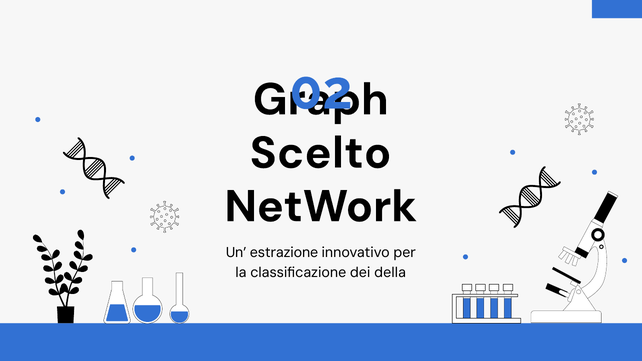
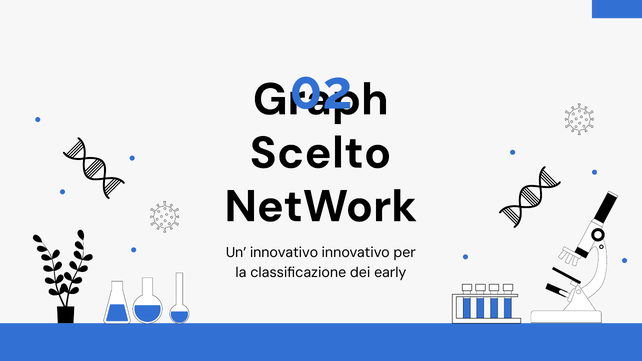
Un estrazione: estrazione -> innovativo
della: della -> early
